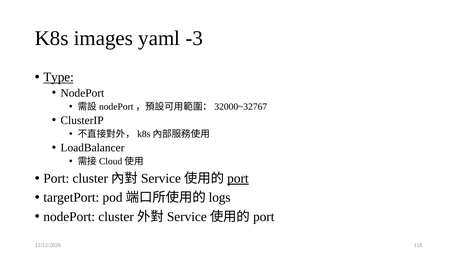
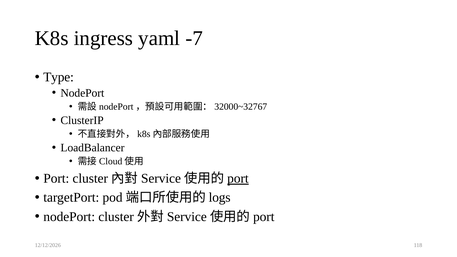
images: images -> ingress
-3: -3 -> -7
Type underline: present -> none
